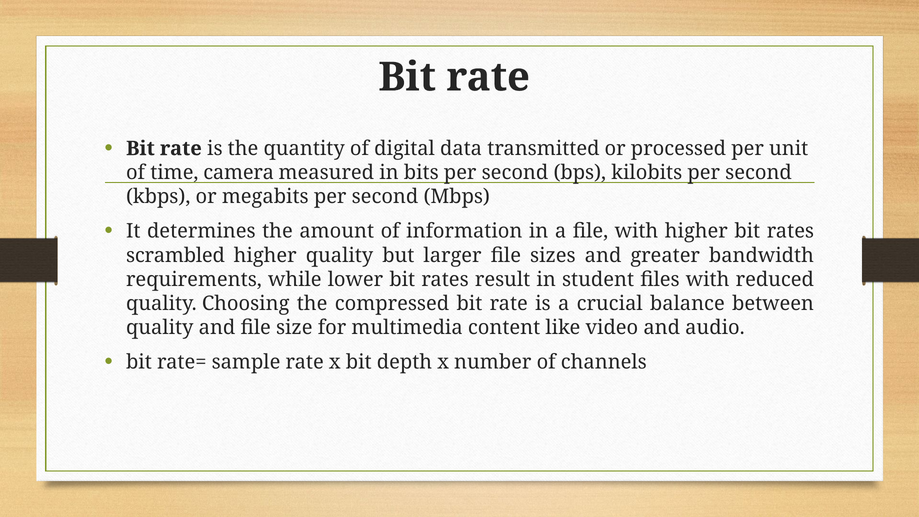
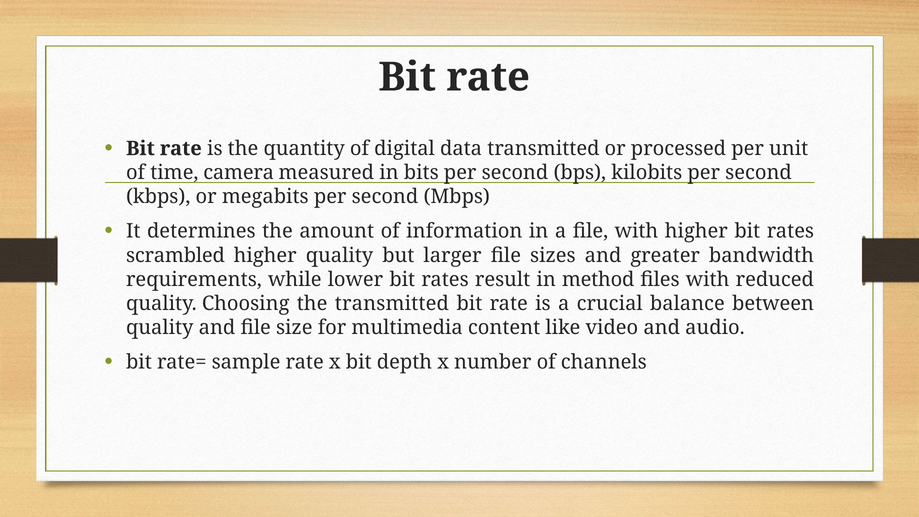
student: student -> method
the compressed: compressed -> transmitted
